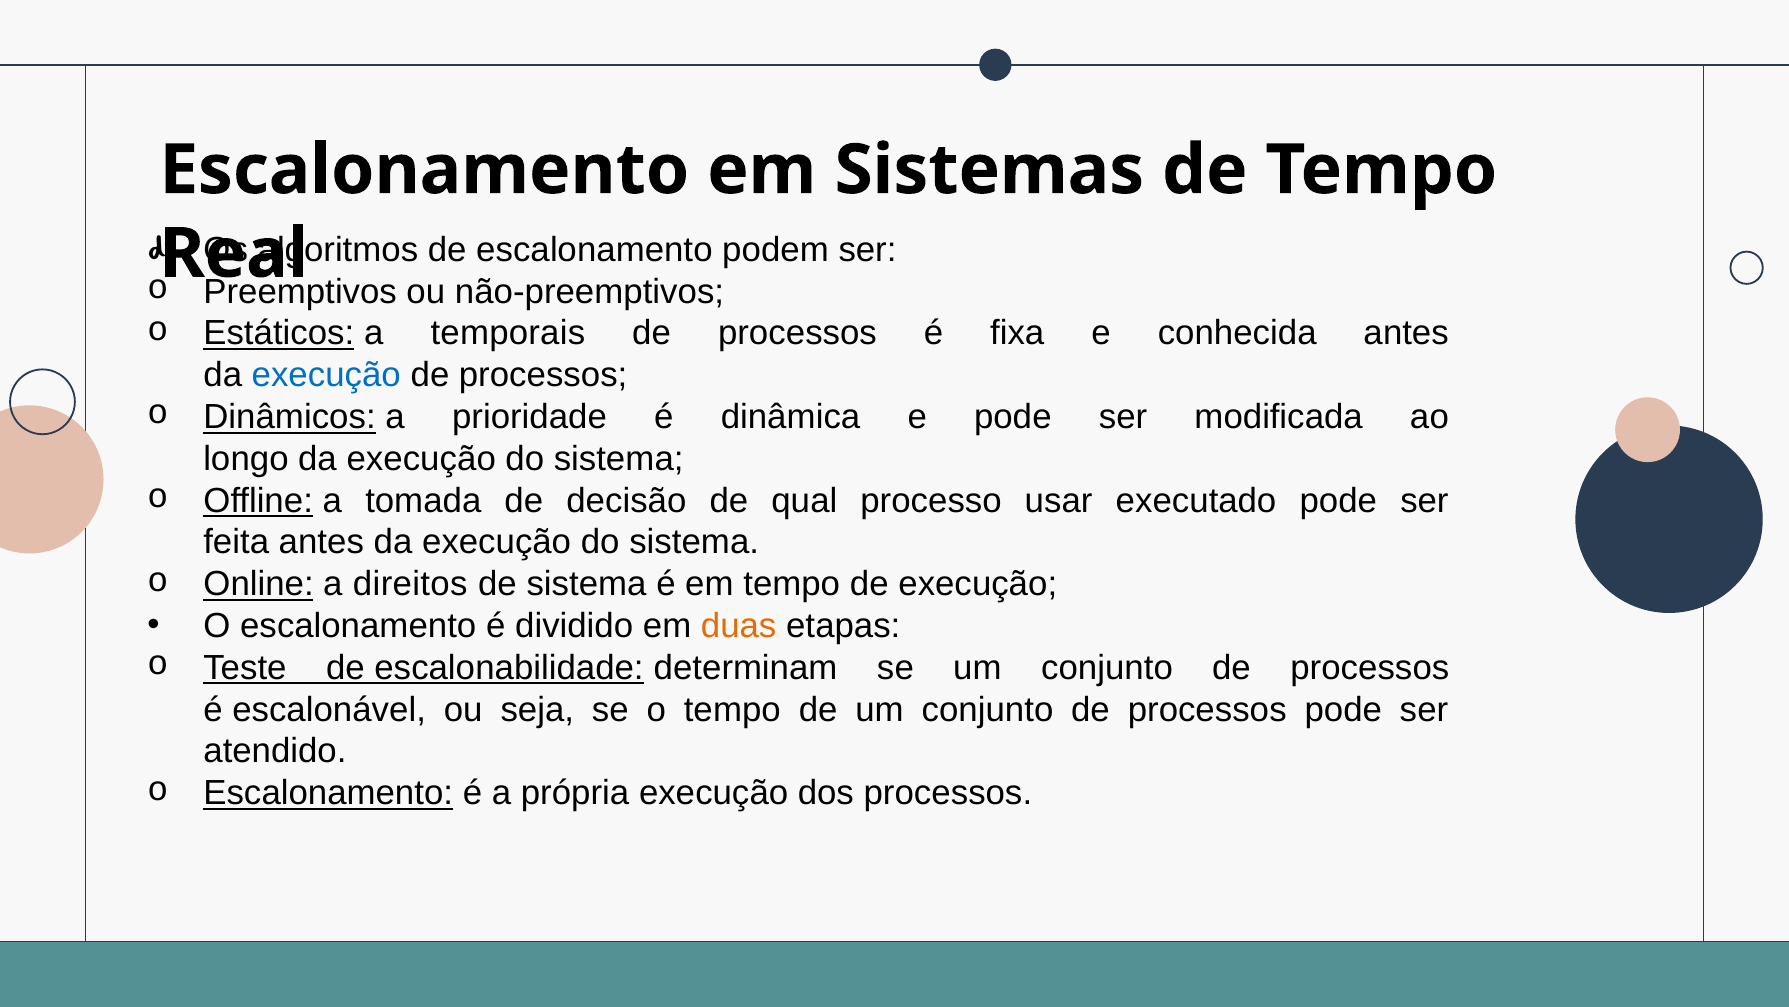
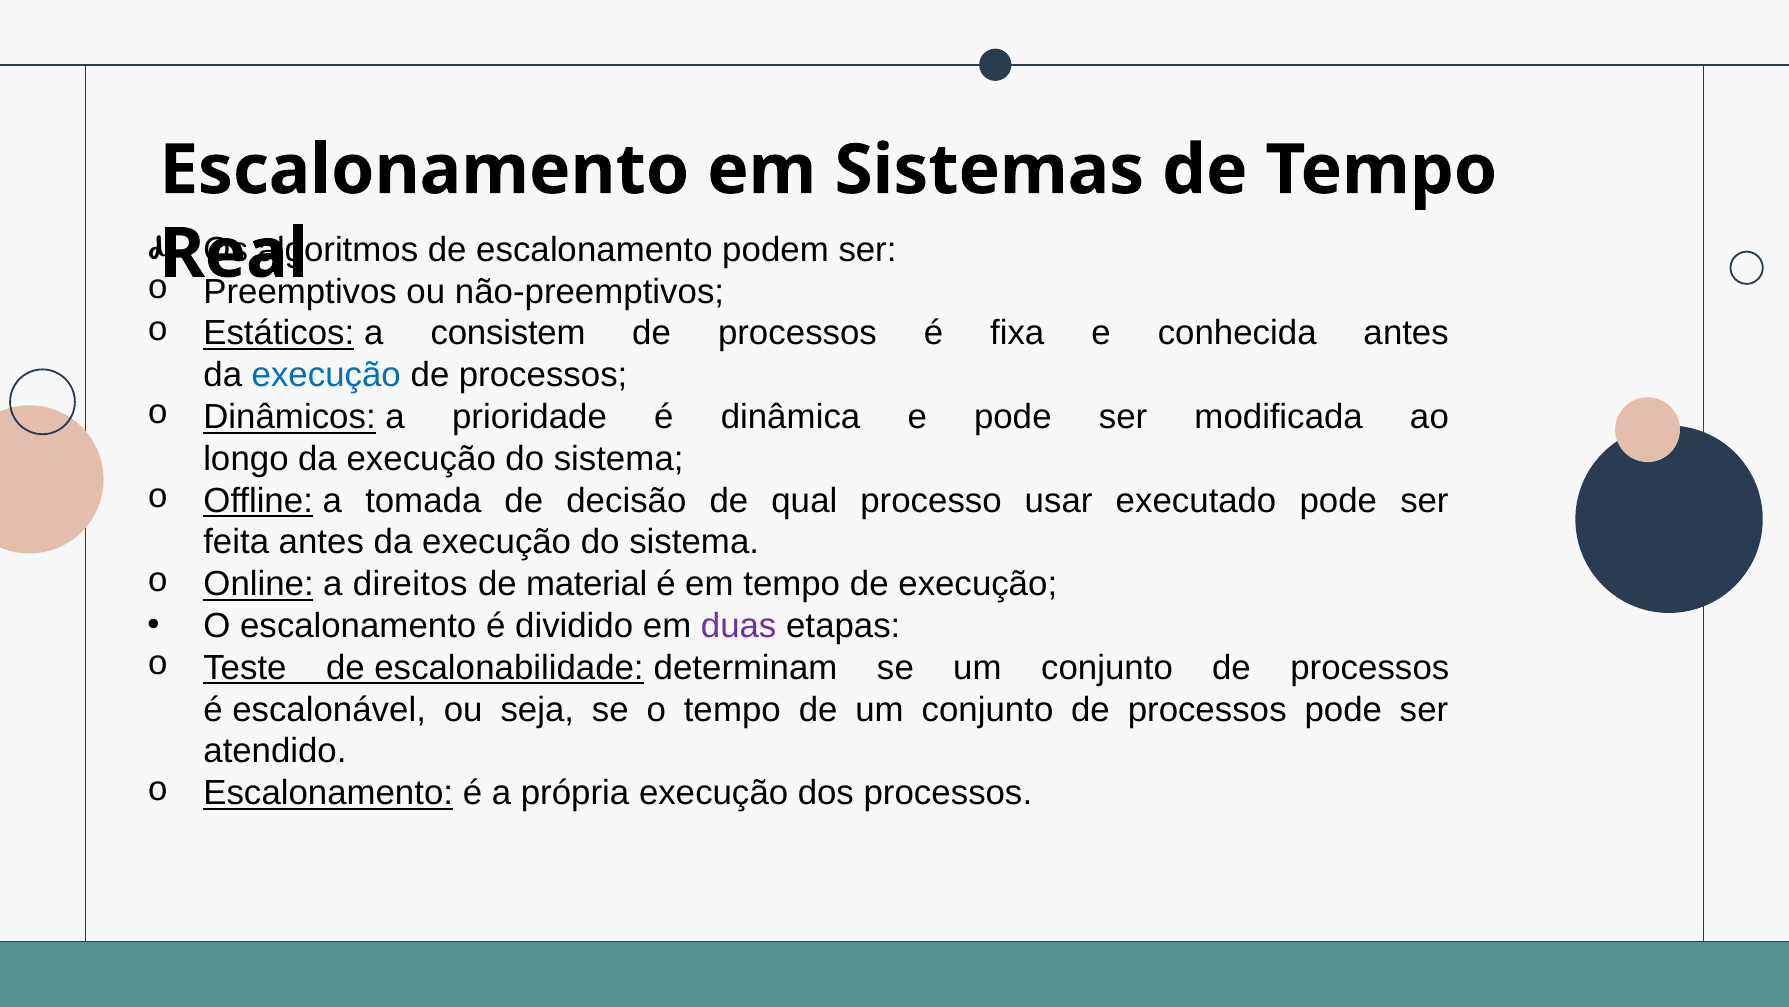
temporais: temporais -> consistem
de sistema: sistema -> material
duas colour: orange -> purple
